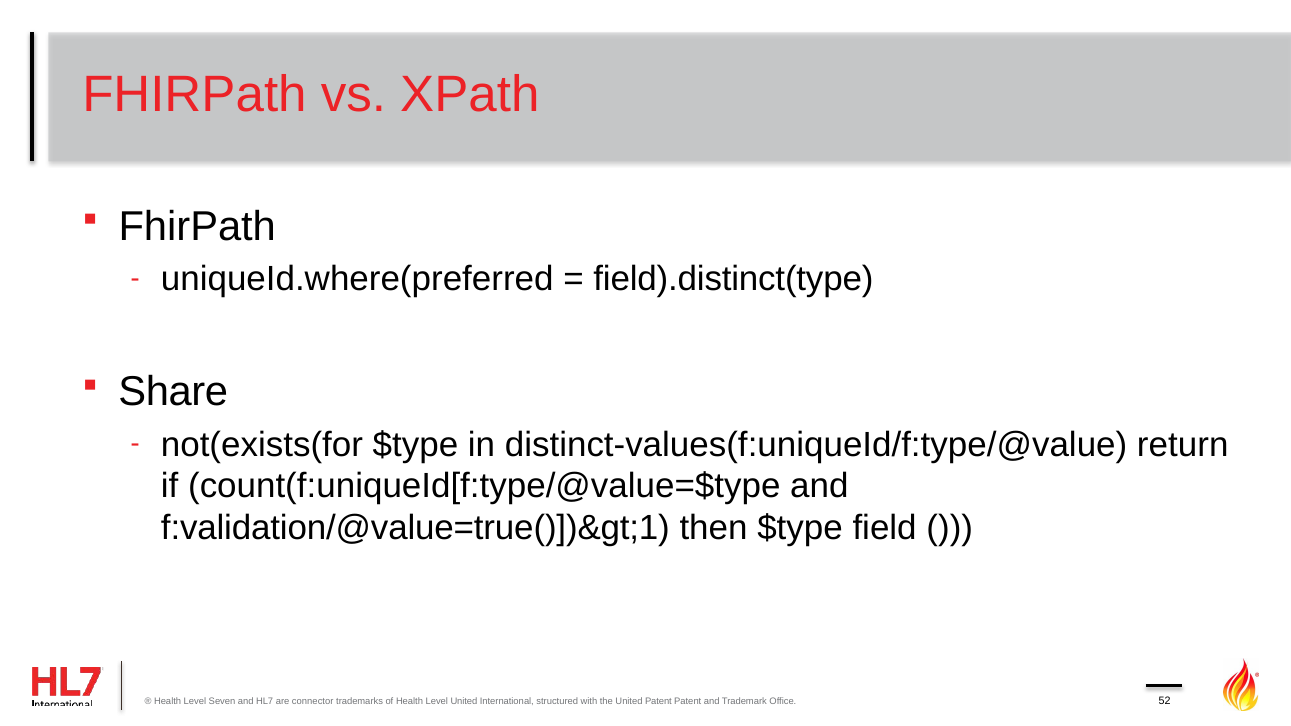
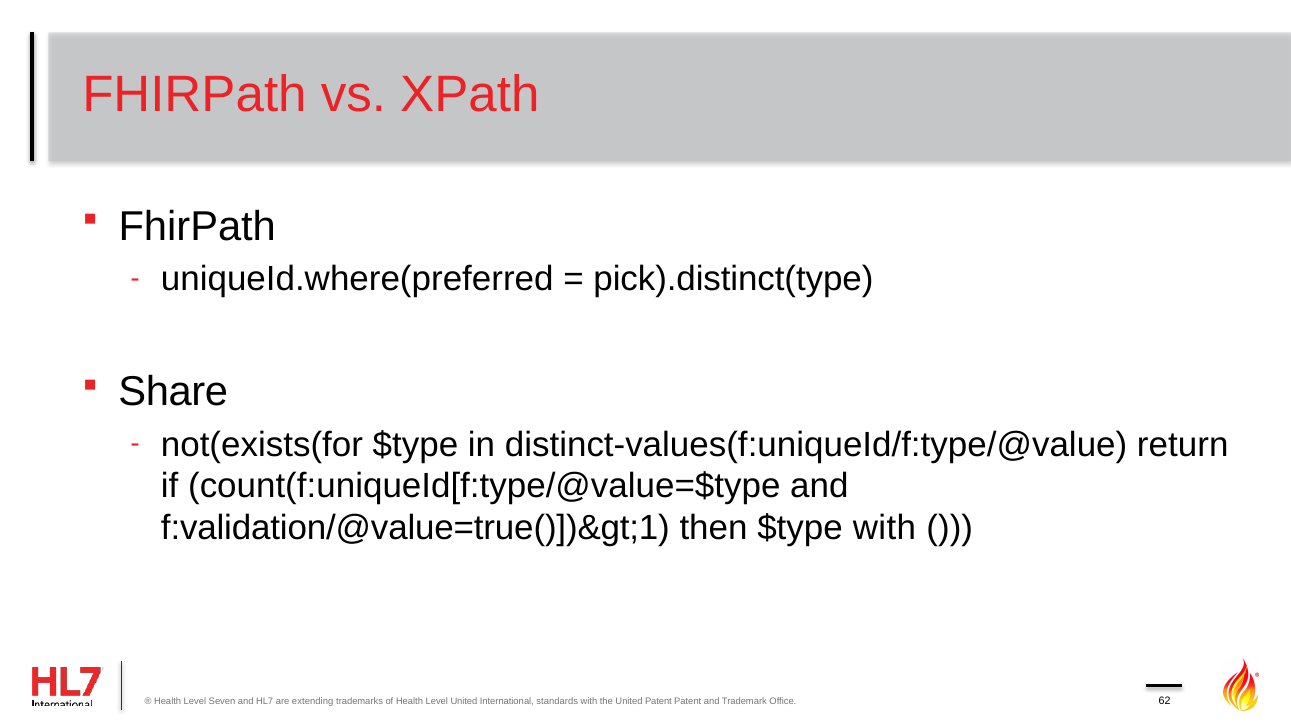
field).distinct(type: field).distinct(type -> pick).distinct(type
$type field: field -> with
connector: connector -> extending
structured: structured -> standards
52: 52 -> 62
